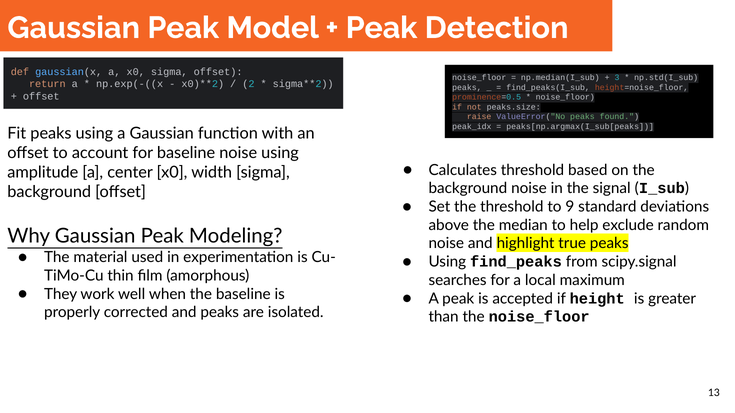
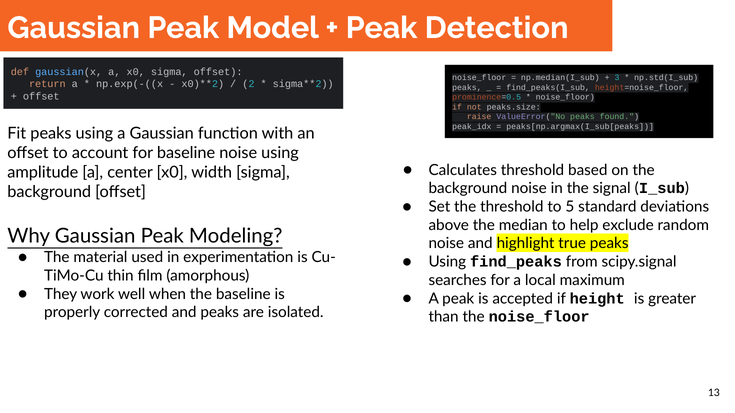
9: 9 -> 5
